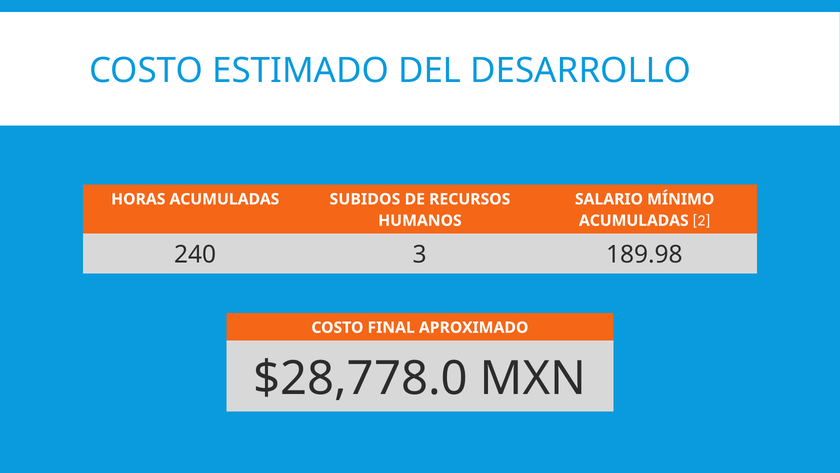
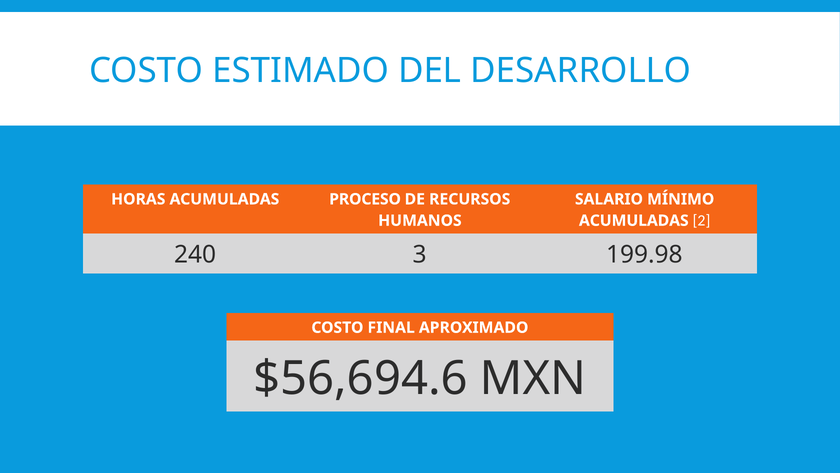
SUBIDOS: SUBIDOS -> PROCESO
189.98: 189.98 -> 199.98
$28,778.0: $28,778.0 -> $56,694.6
